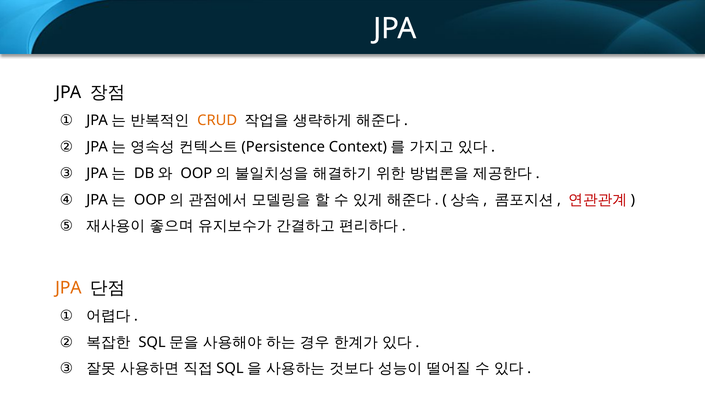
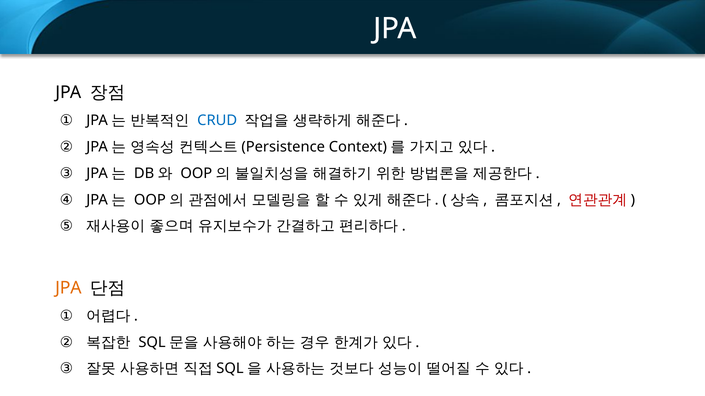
CRUD colour: orange -> blue
